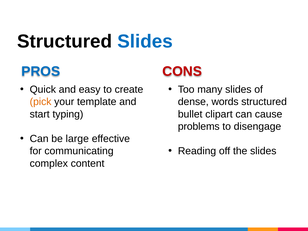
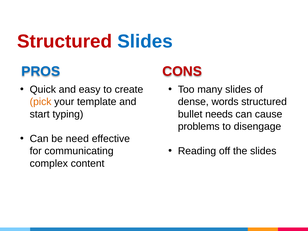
Structured at (65, 41) colour: black -> red
clipart: clipart -> needs
large: large -> need
